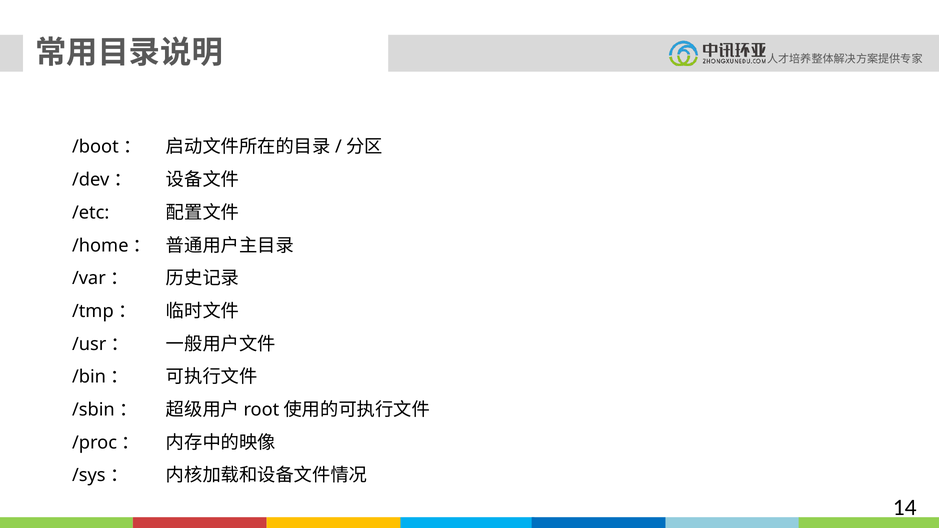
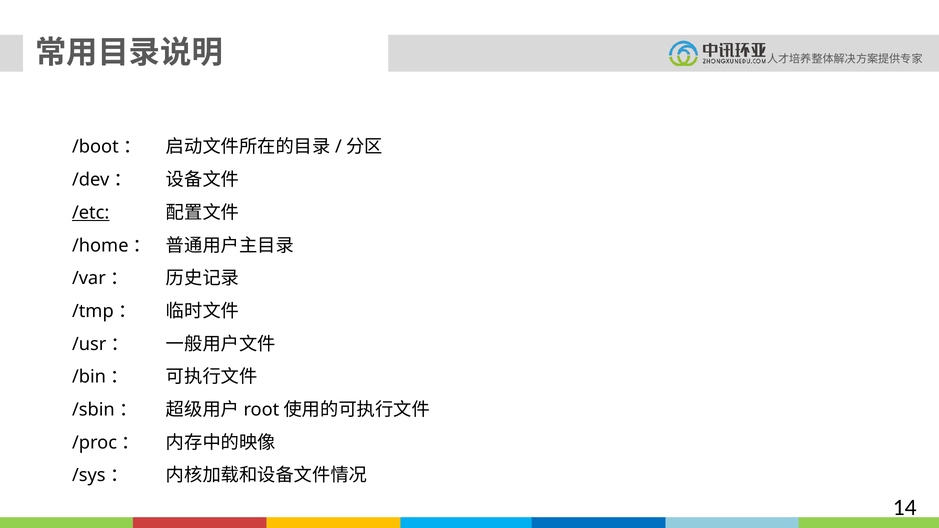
/etc underline: none -> present
